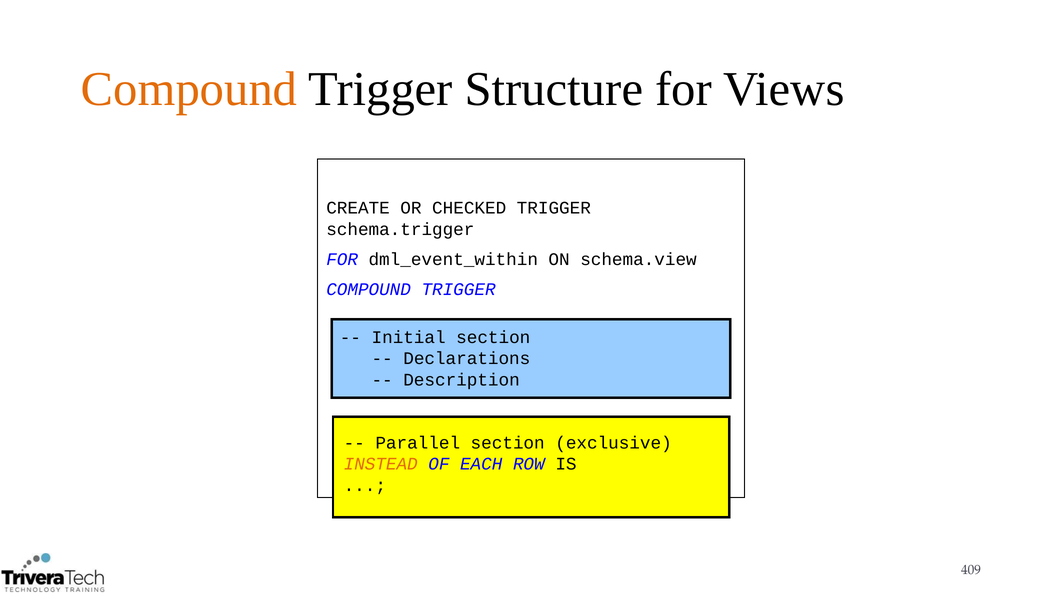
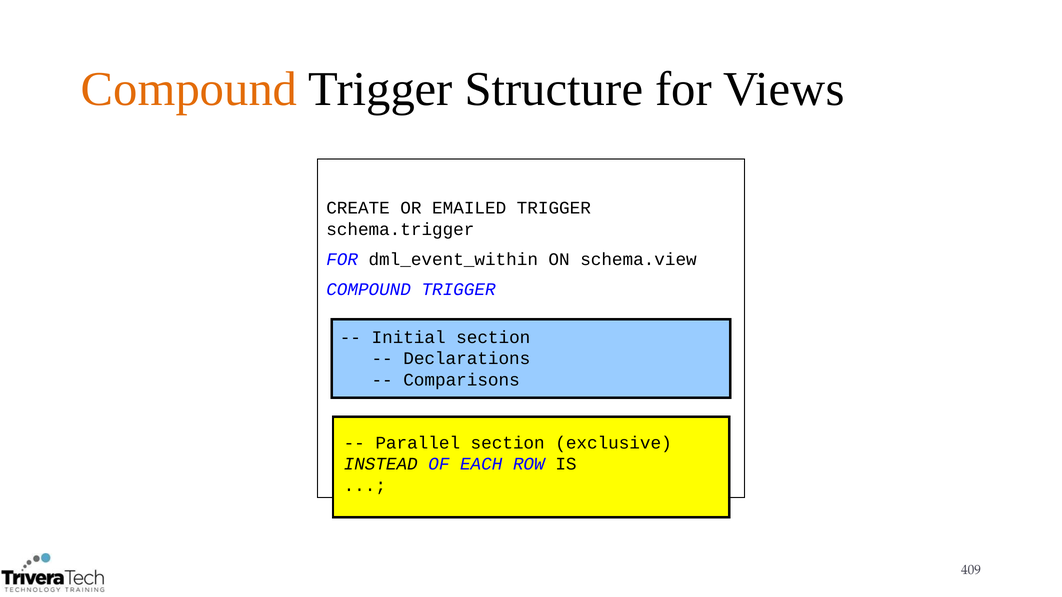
CHECKED: CHECKED -> EMAILED
Description: Description -> Comparisons
INSTEAD colour: orange -> black
